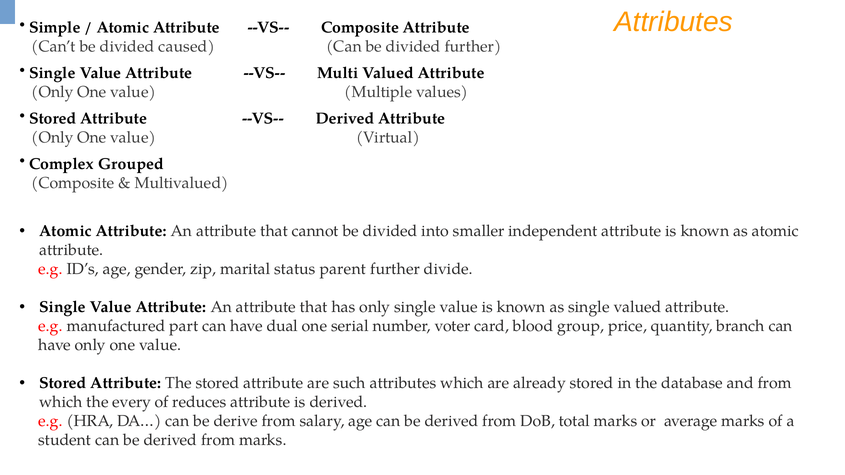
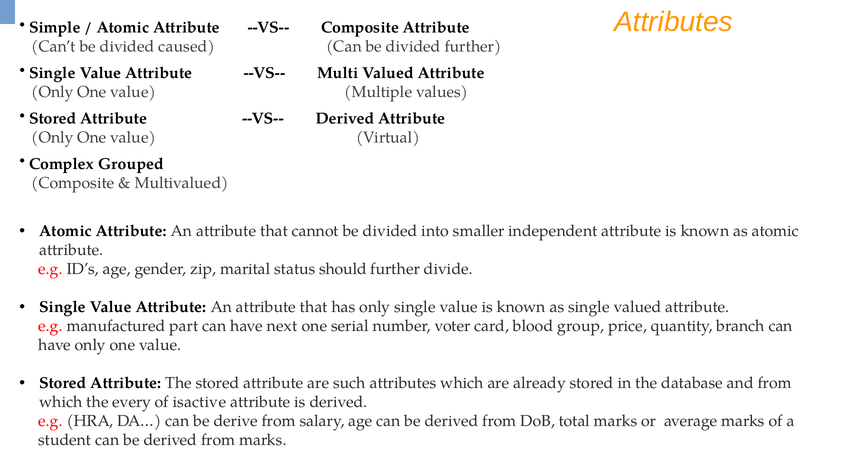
parent: parent -> should
dual: dual -> next
reduces: reduces -> isactive
